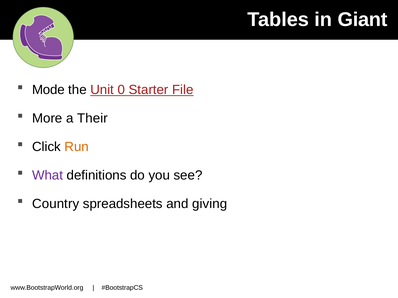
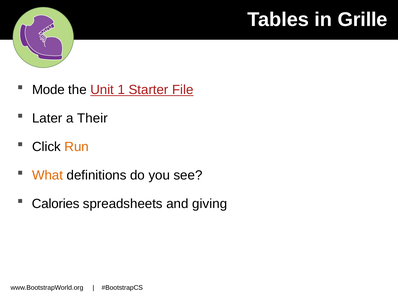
Giant: Giant -> Grille
0: 0 -> 1
More: More -> Later
What colour: purple -> orange
Country: Country -> Calories
